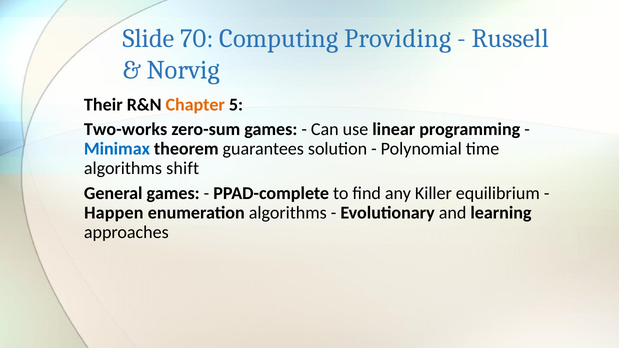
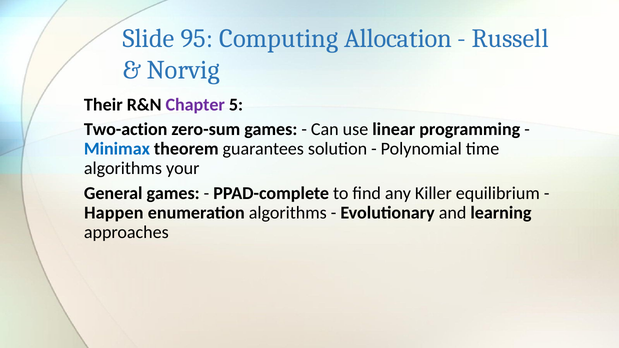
70: 70 -> 95
Providing: Providing -> Allocation
Chapter colour: orange -> purple
Two-works: Two-works -> Two-action
shift: shift -> your
